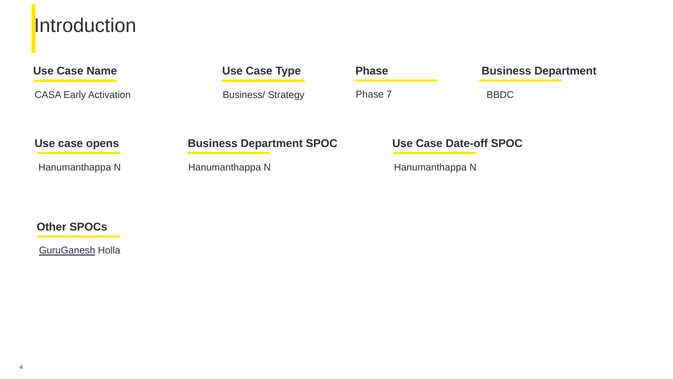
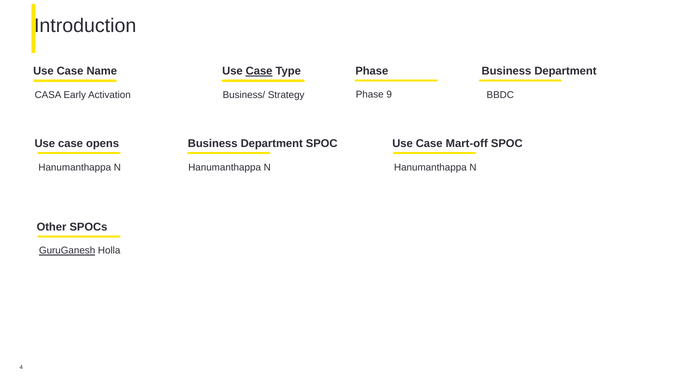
Case at (259, 71) underline: none -> present
7: 7 -> 9
Date-off: Date-off -> Mart-off
